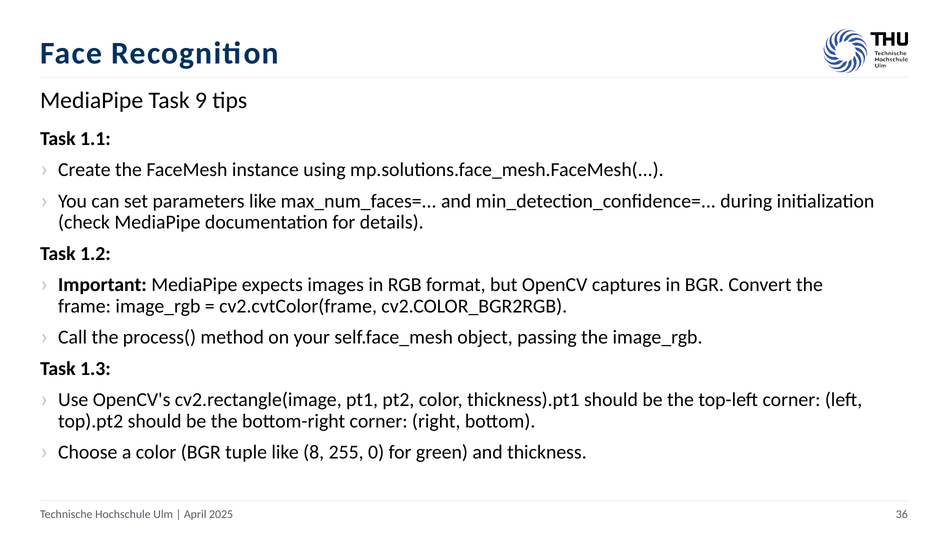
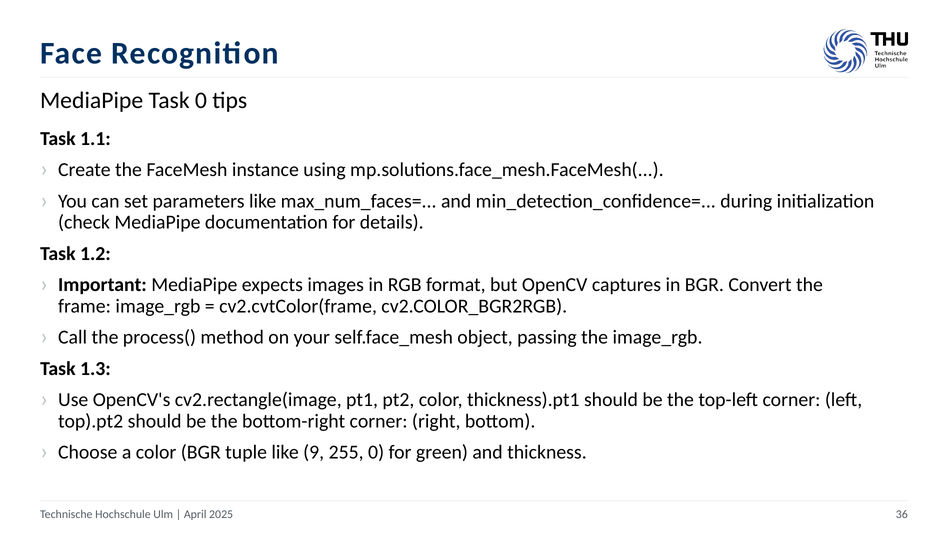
Task 9: 9 -> 0
8: 8 -> 9
